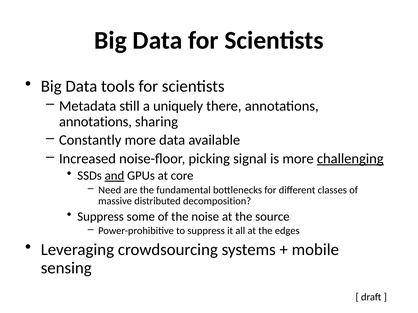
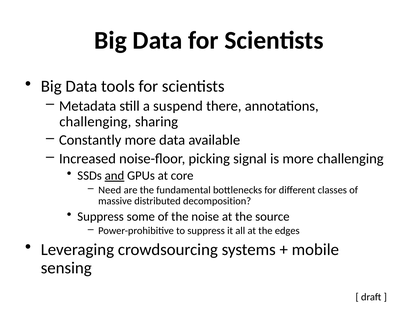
uniquely: uniquely -> suspend
annotations at (95, 122): annotations -> challenging
challenging at (350, 159) underline: present -> none
